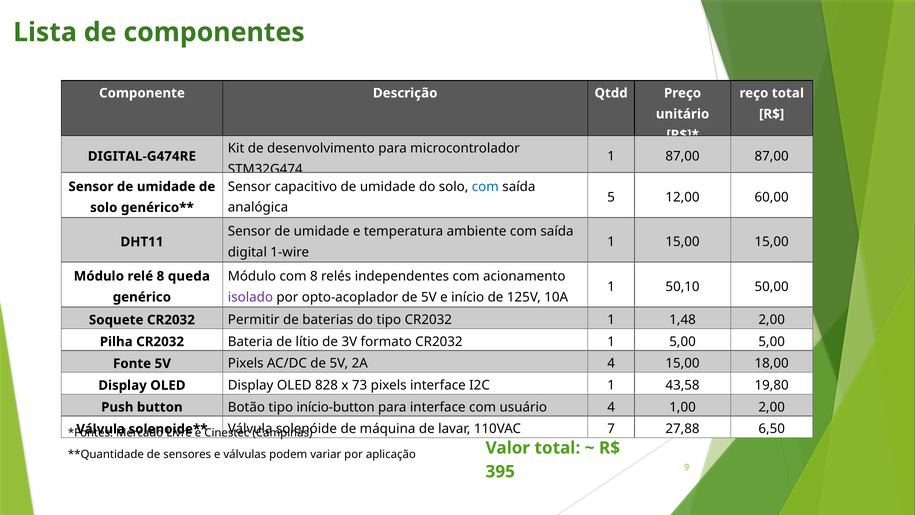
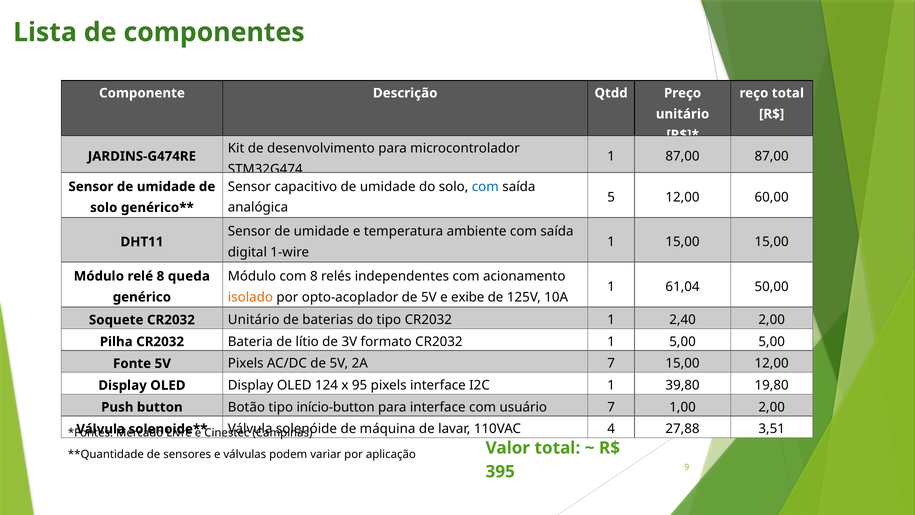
DIGITAL-G474RE: DIGITAL-G474RE -> JARDINS-G474RE
50,10: 50,10 -> 61,04
isolado colour: purple -> orange
início: início -> exibe
Permitir at (254, 320): Permitir -> Unitário
1,48: 1,48 -> 2,40
2A 4: 4 -> 7
15,00 18,00: 18,00 -> 12,00
828: 828 -> 124
73: 73 -> 95
43,58: 43,58 -> 39,80
usuário 4: 4 -> 7
7: 7 -> 4
6,50: 6,50 -> 3,51
